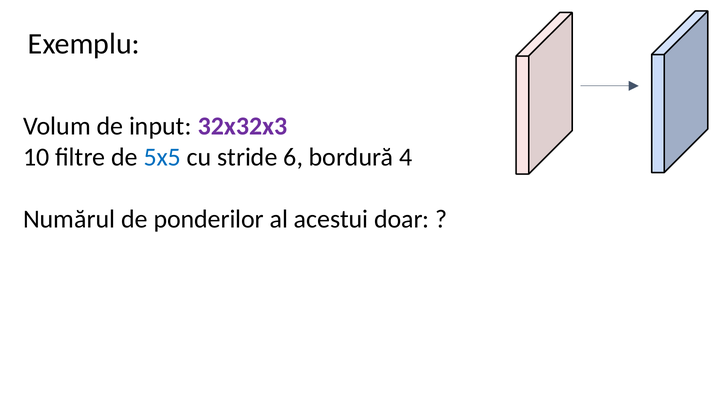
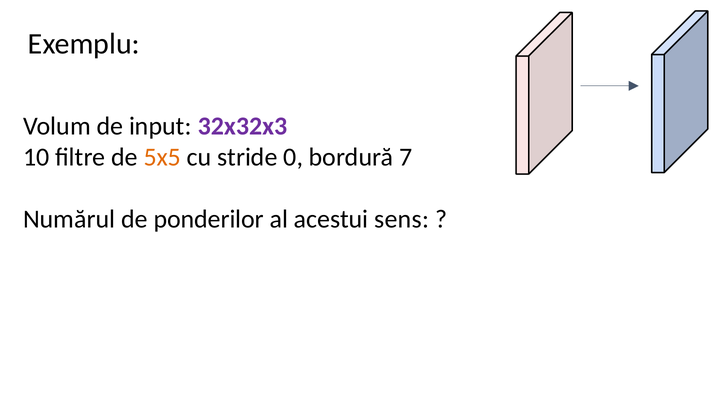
5x5 colour: blue -> orange
6: 6 -> 0
4: 4 -> 7
doar: doar -> sens
